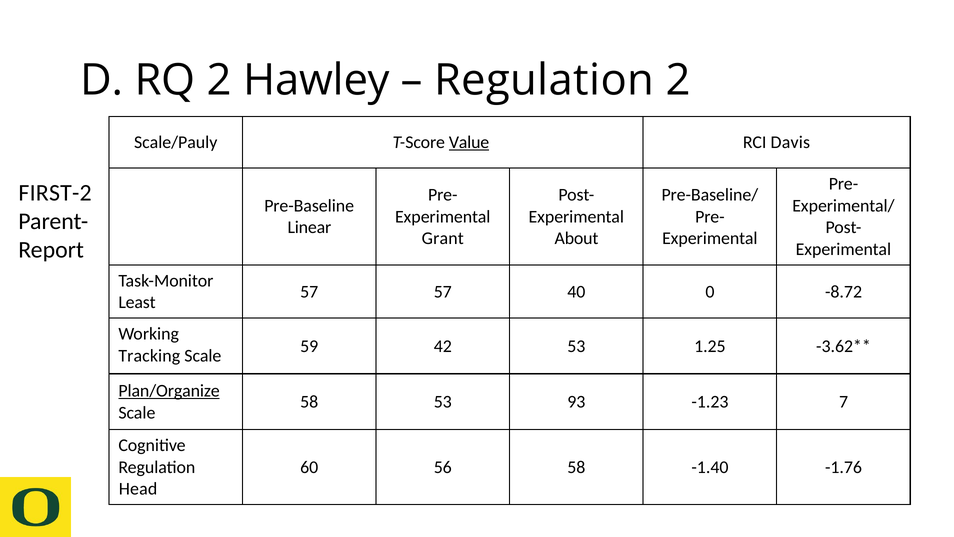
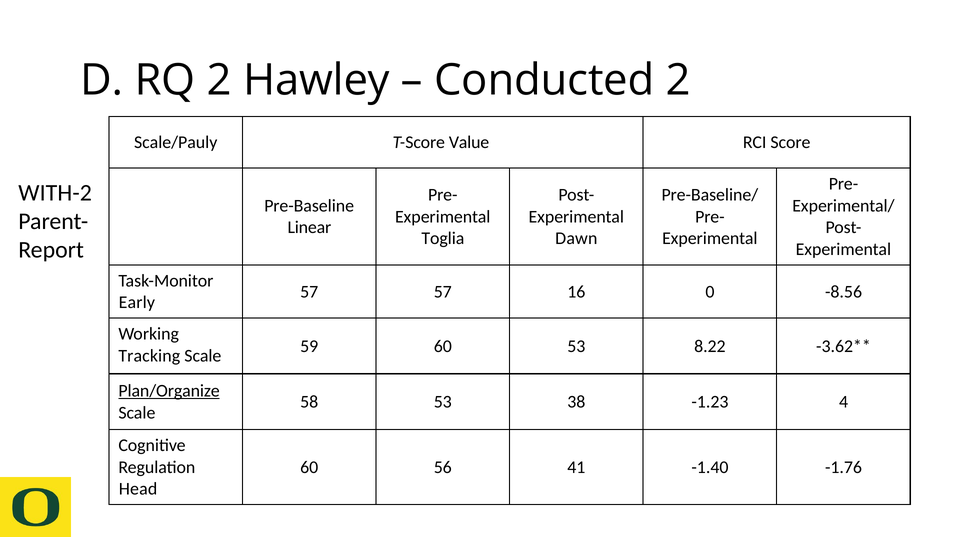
Regulation at (544, 80): Regulation -> Conducted
Value underline: present -> none
Davis: Davis -> Score
FIRST-2: FIRST-2 -> WITH-2
Grant: Grant -> Toglia
About: About -> Dawn
40: 40 -> 16
-8.72: -8.72 -> -8.56
Least: Least -> Early
59 42: 42 -> 60
1.25: 1.25 -> 8.22
93: 93 -> 38
7: 7 -> 4
56 58: 58 -> 41
